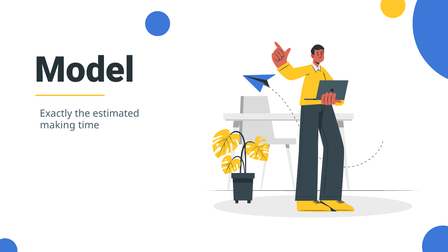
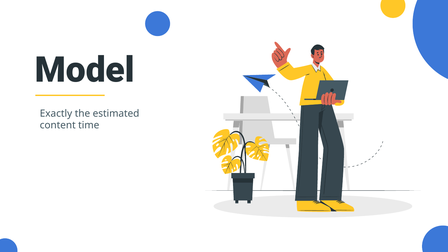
making: making -> content
